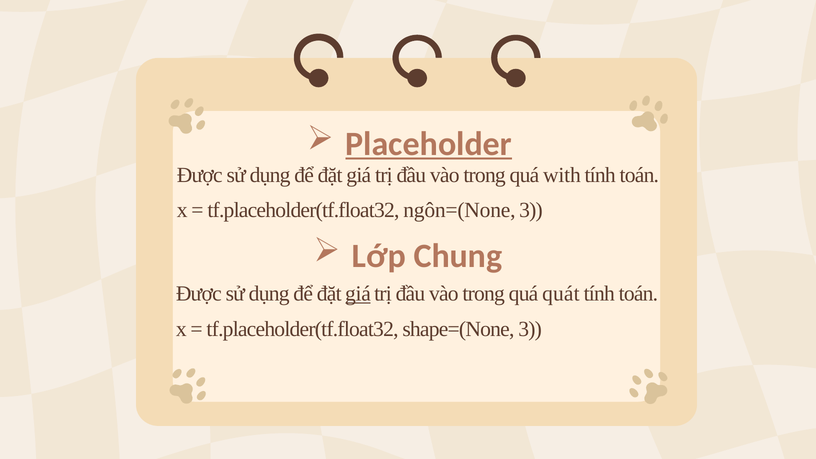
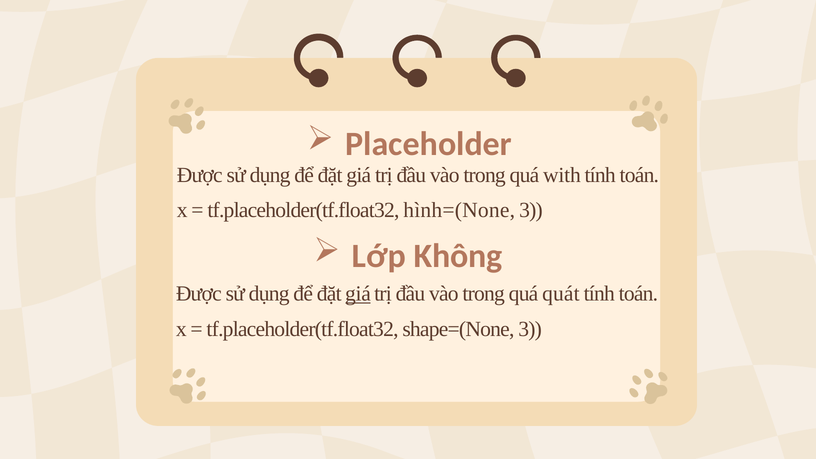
Placeholder underline: present -> none
ngôn=(None: ngôn=(None -> hình=(None
Chung: Chung -> Không
